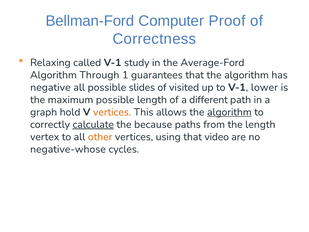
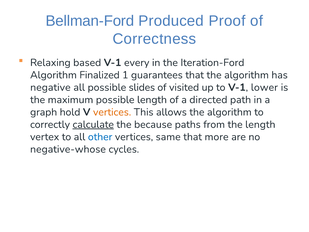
Computer: Computer -> Produced
called: called -> based
study: study -> every
Average-Ford: Average-Ford -> Iteration-Ford
Through: Through -> Finalized
different: different -> directed
algorithm at (229, 112) underline: present -> none
other colour: orange -> blue
using: using -> same
video: video -> more
